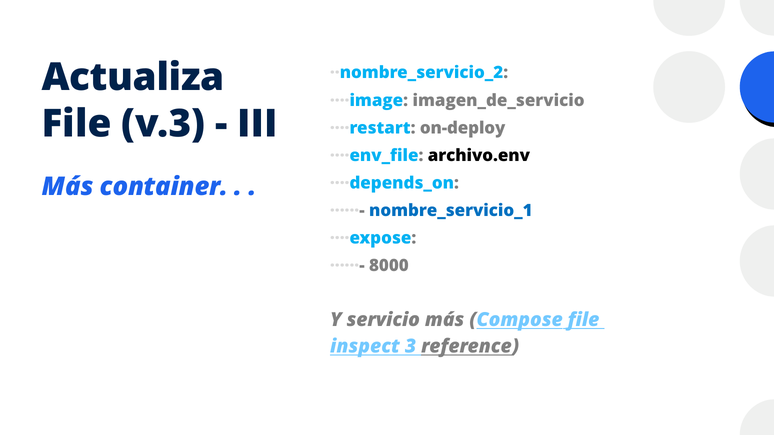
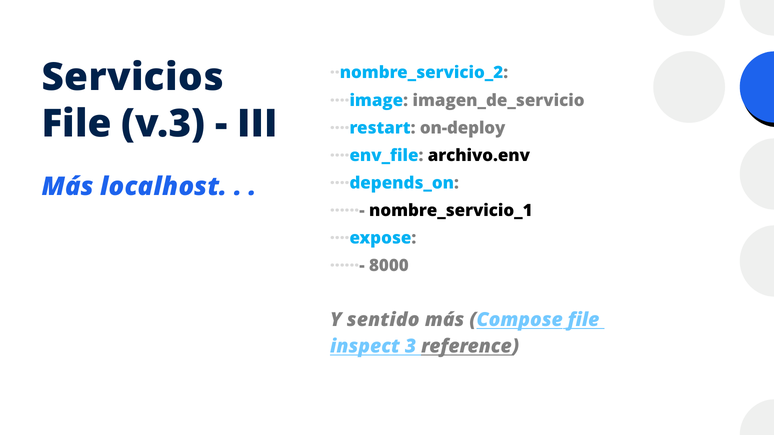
Actualiza: Actualiza -> Servicios
container: container -> localhost
nombre_servicio_1 colour: blue -> black
servicio: servicio -> sentido
